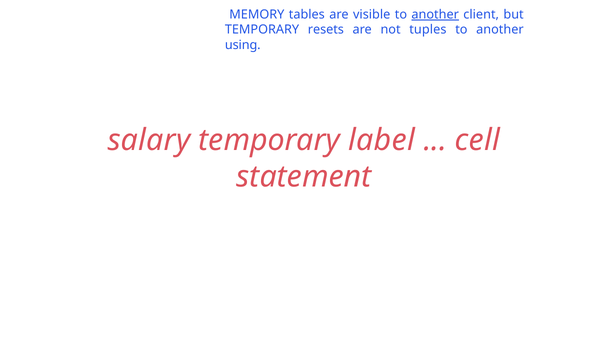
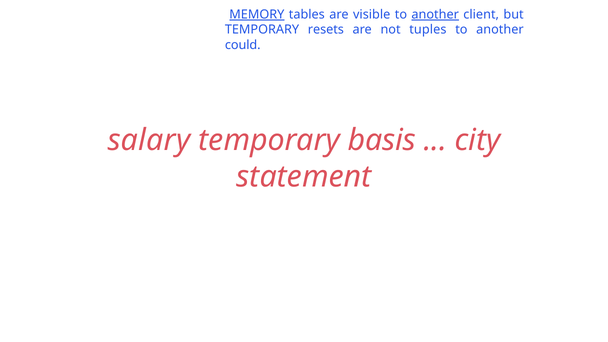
MEMORY underline: none -> present
using: using -> could
label: label -> basis
cell: cell -> city
